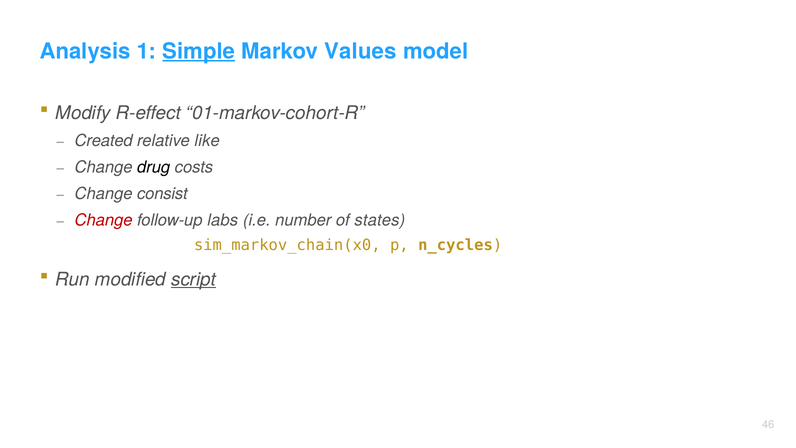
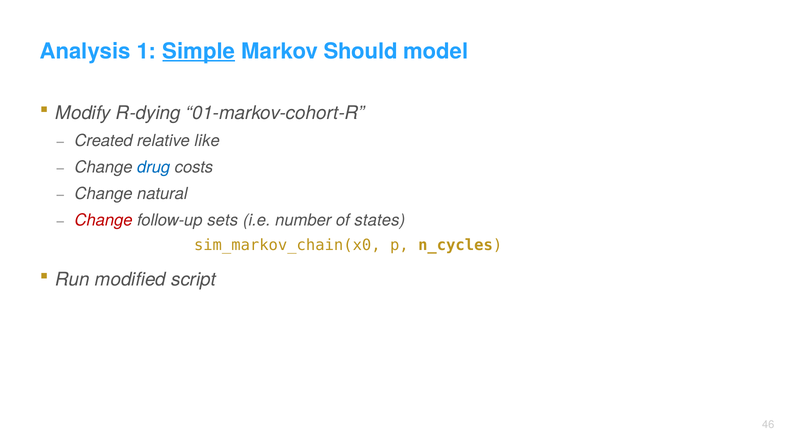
Values: Values -> Should
R-effect: R-effect -> R-dying
drug colour: black -> blue
consist: consist -> natural
labs: labs -> sets
script underline: present -> none
